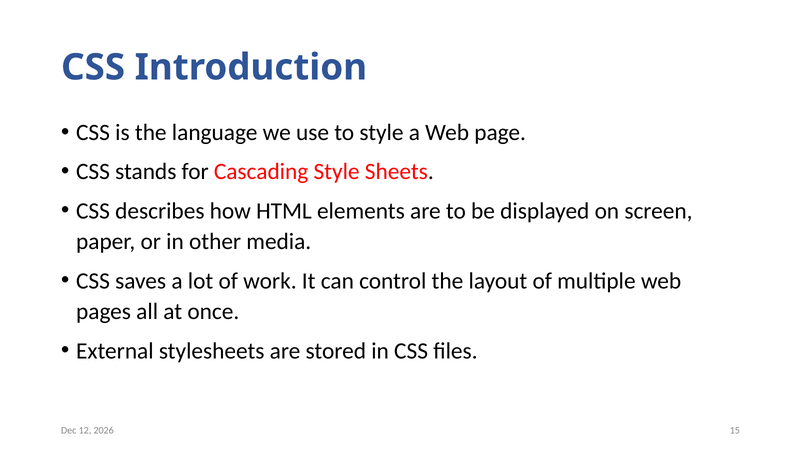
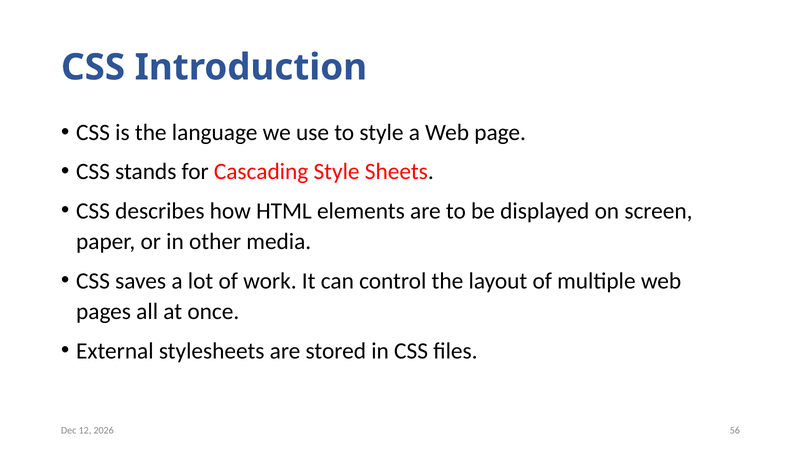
15: 15 -> 56
